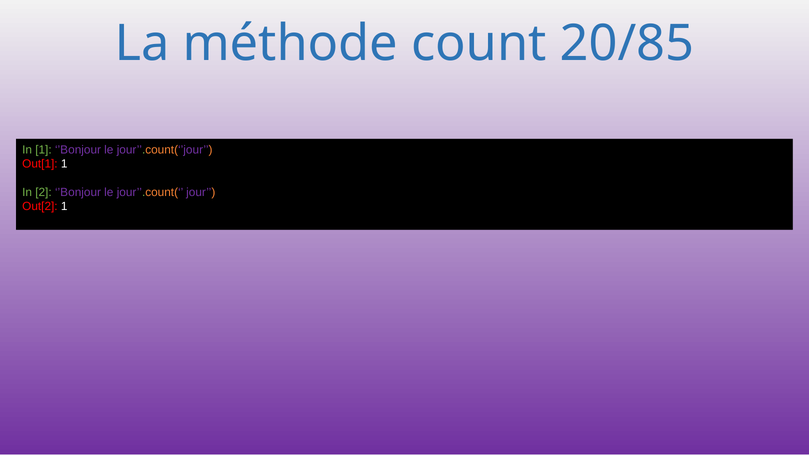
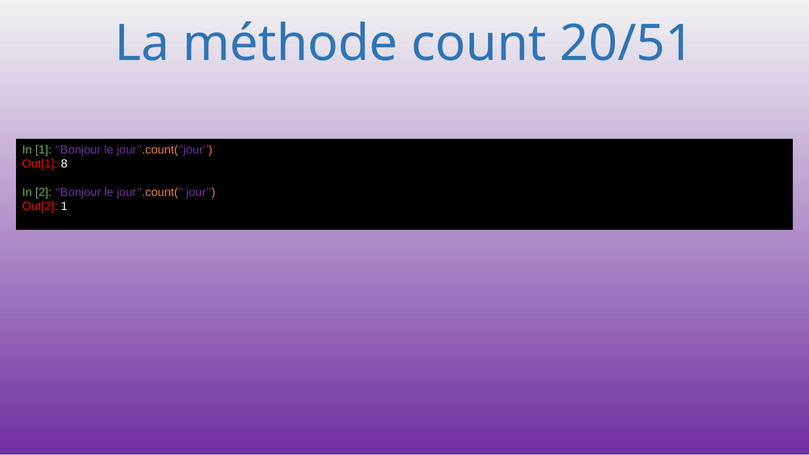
20/85: 20/85 -> 20/51
Out[1 1: 1 -> 8
